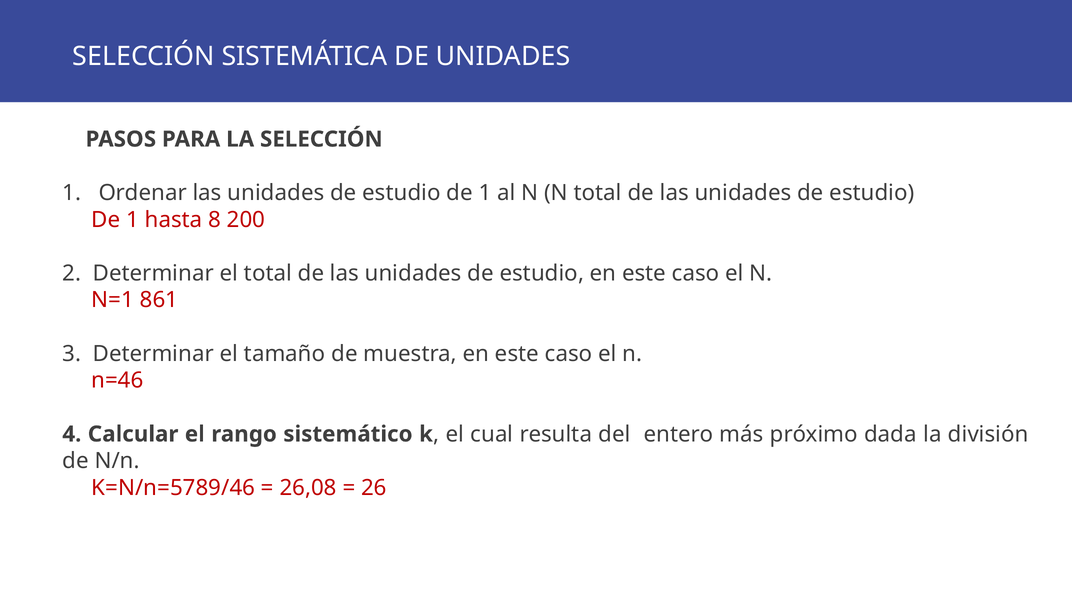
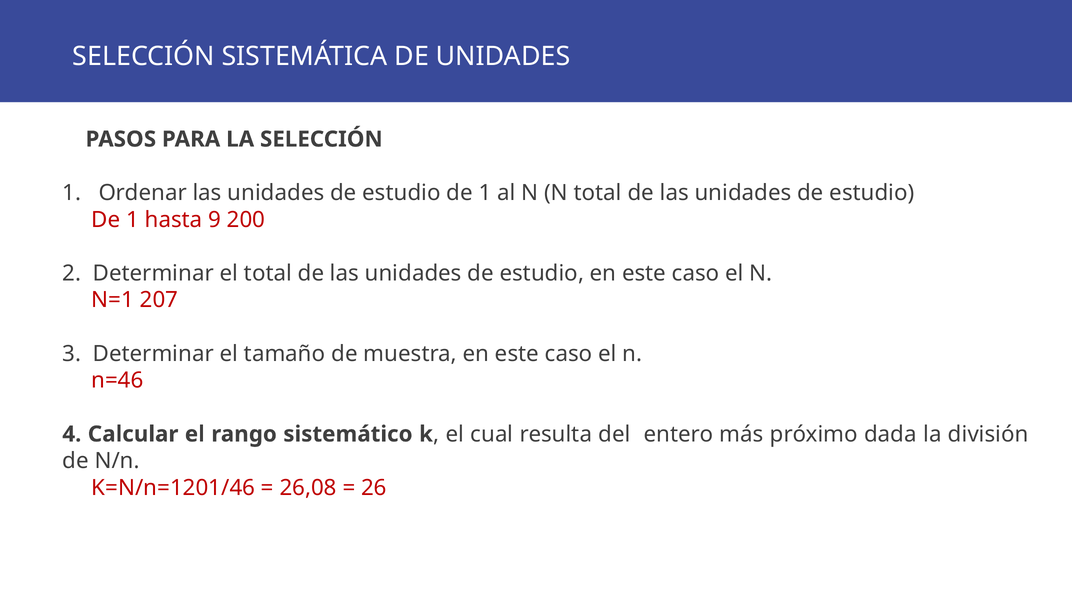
8: 8 -> 9
861: 861 -> 207
K=N/n=5789/46: K=N/n=5789/46 -> K=N/n=1201/46
